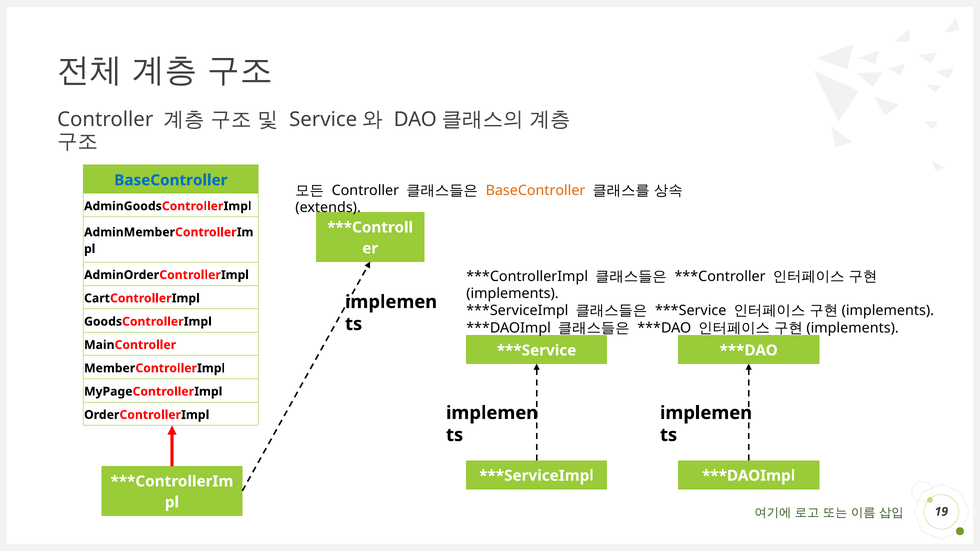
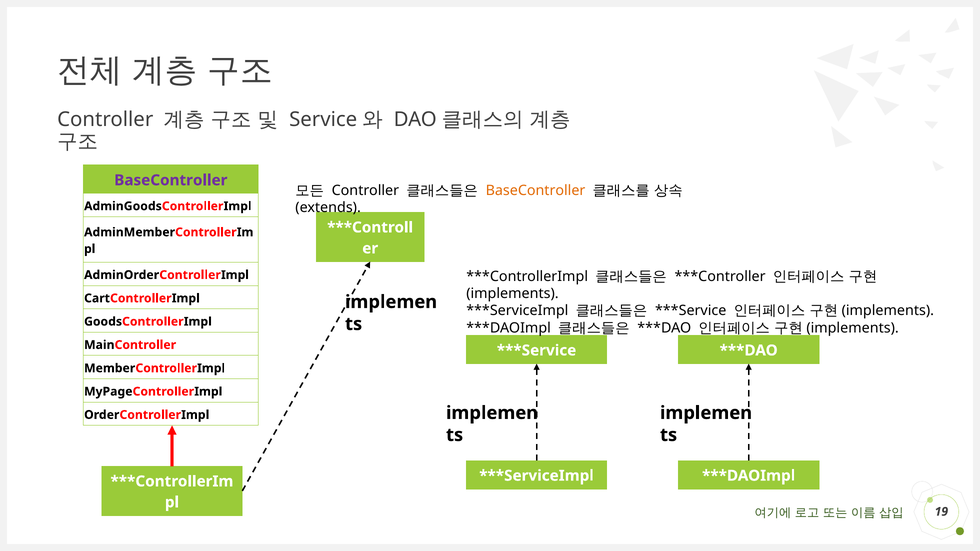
BaseController at (171, 180) colour: blue -> purple
